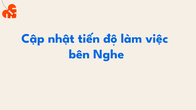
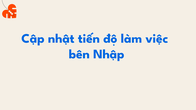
Nghe: Nghe -> Nhập
